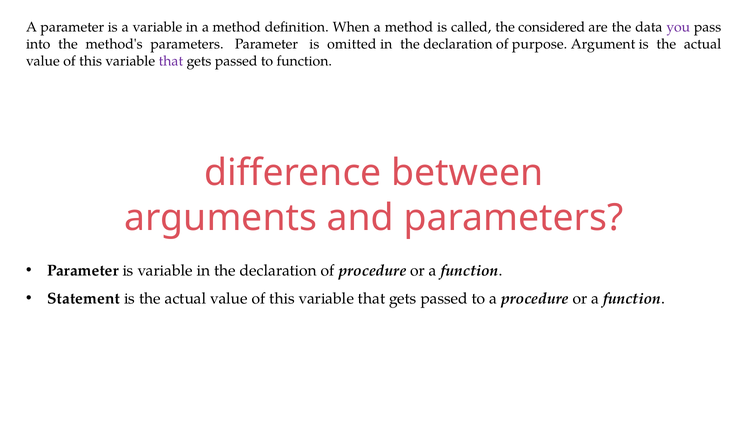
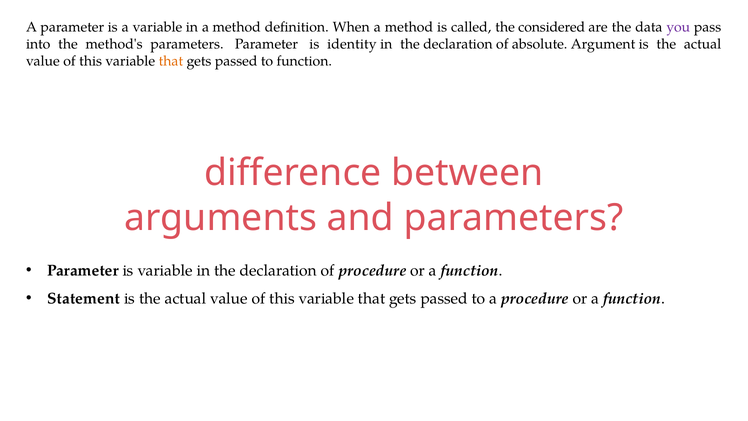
omitted: omitted -> identity
purpose: purpose -> absolute
that at (171, 61) colour: purple -> orange
